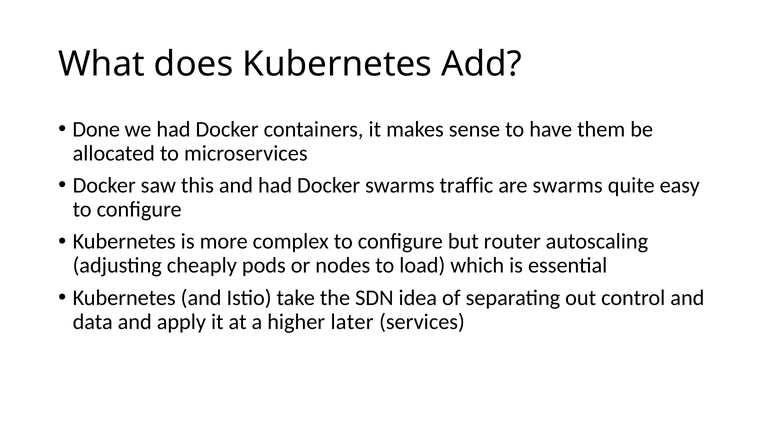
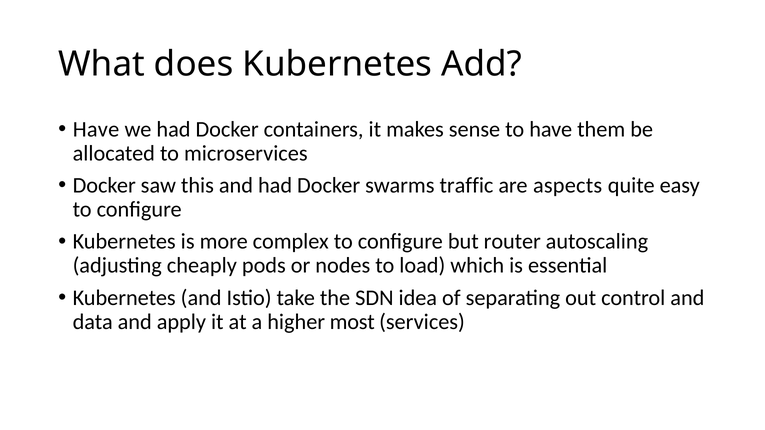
Done at (96, 129): Done -> Have
are swarms: swarms -> aspects
later: later -> most
